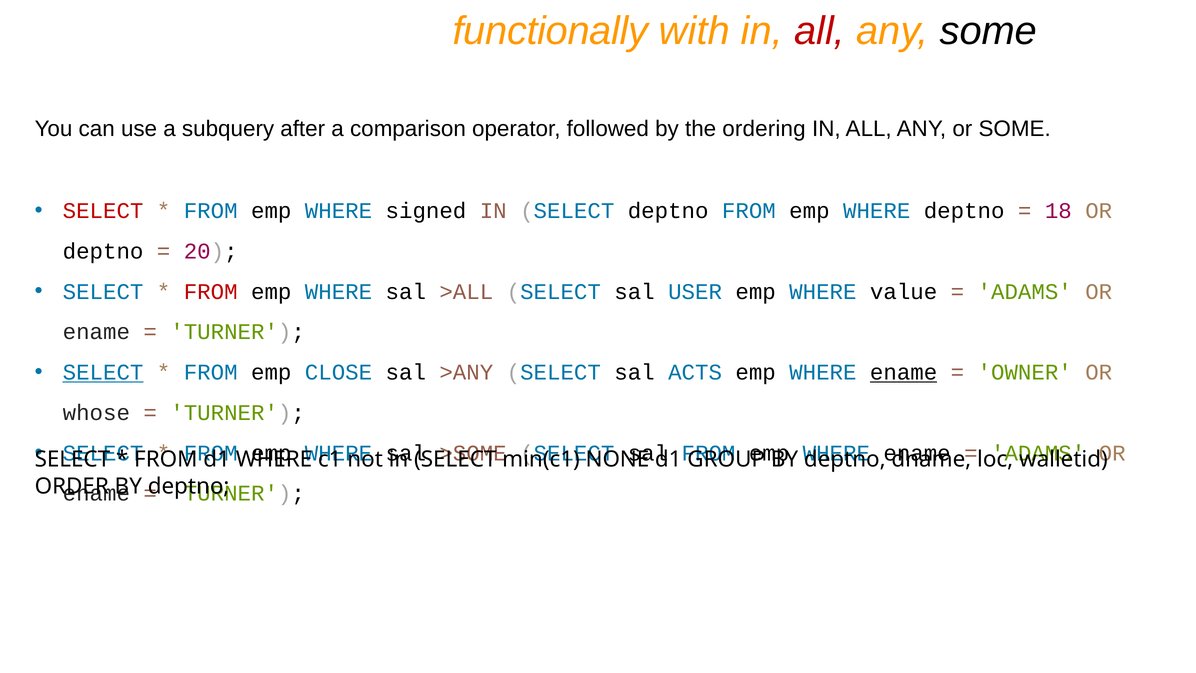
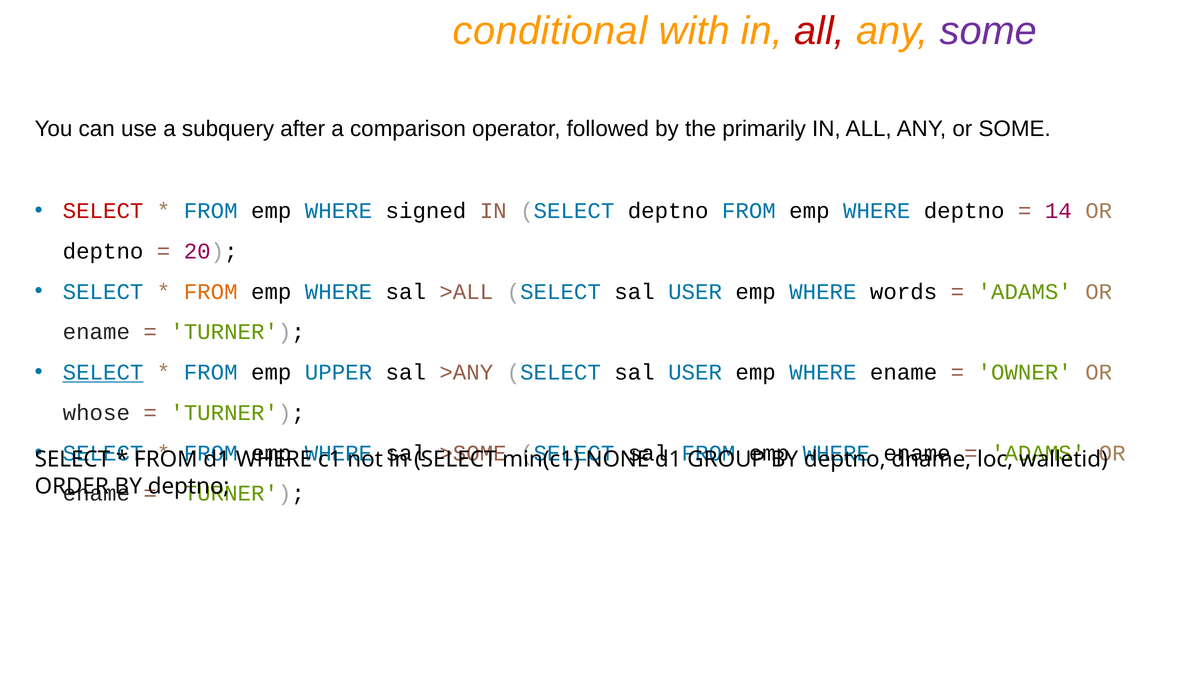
functionally: functionally -> conditional
some at (988, 31) colour: black -> purple
ordering: ordering -> primarily
18: 18 -> 14
FROM at (211, 292) colour: red -> orange
value: value -> words
CLOSE: CLOSE -> UPPER
>ANY SELECT sal ACTS: ACTS -> USER
ename at (904, 372) underline: present -> none
